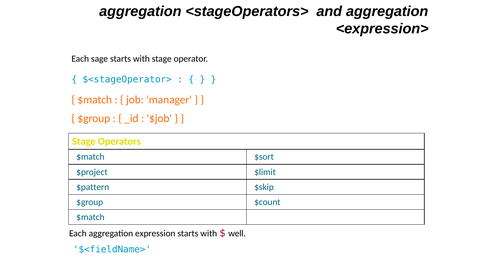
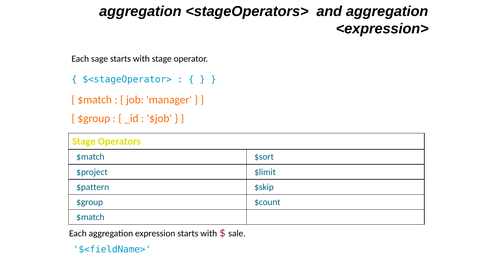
well: well -> sale
